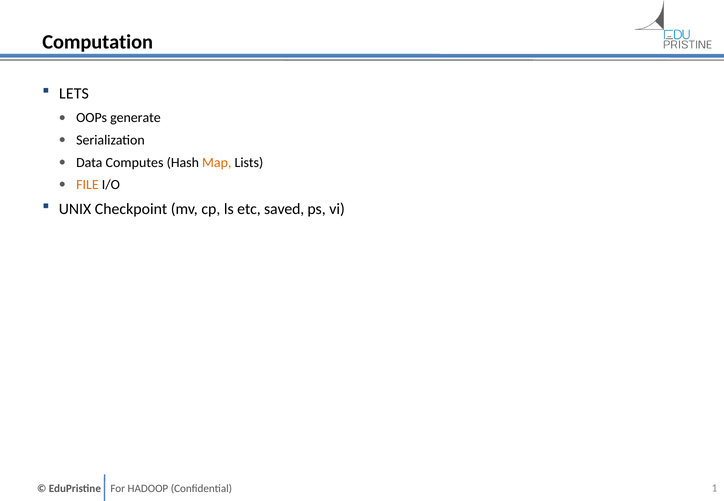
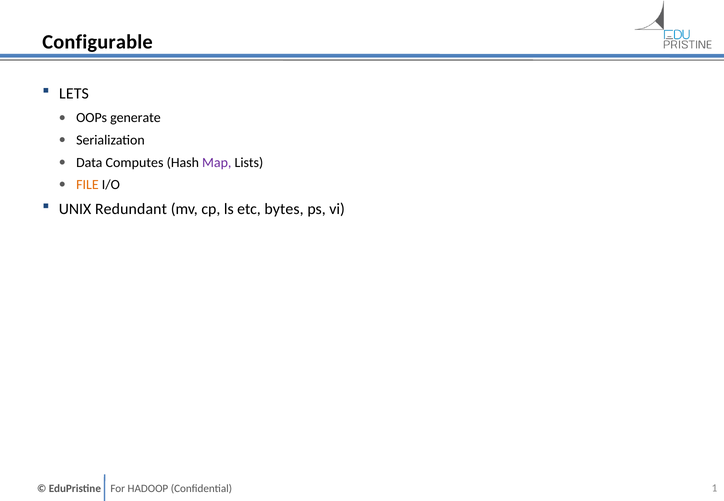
Computation: Computation -> Configurable
Map colour: orange -> purple
Checkpoint: Checkpoint -> Redundant
saved: saved -> bytes
